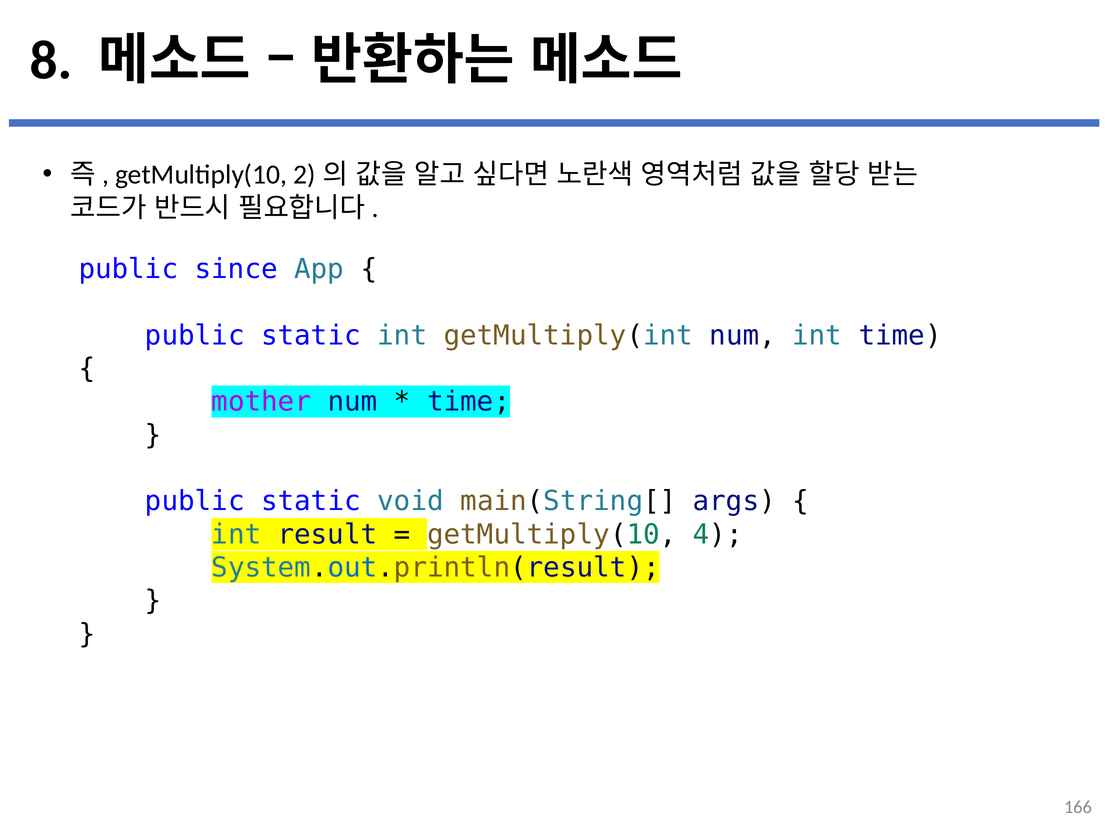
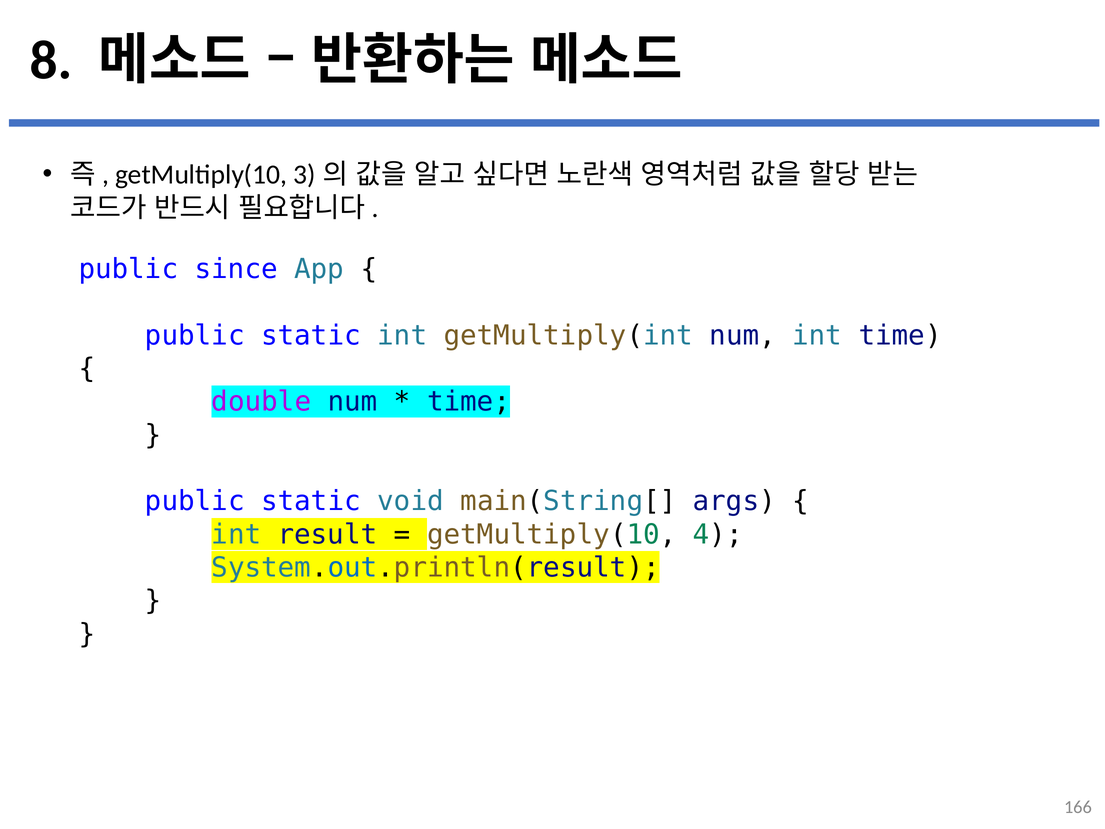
2: 2 -> 3
mother: mother -> double
